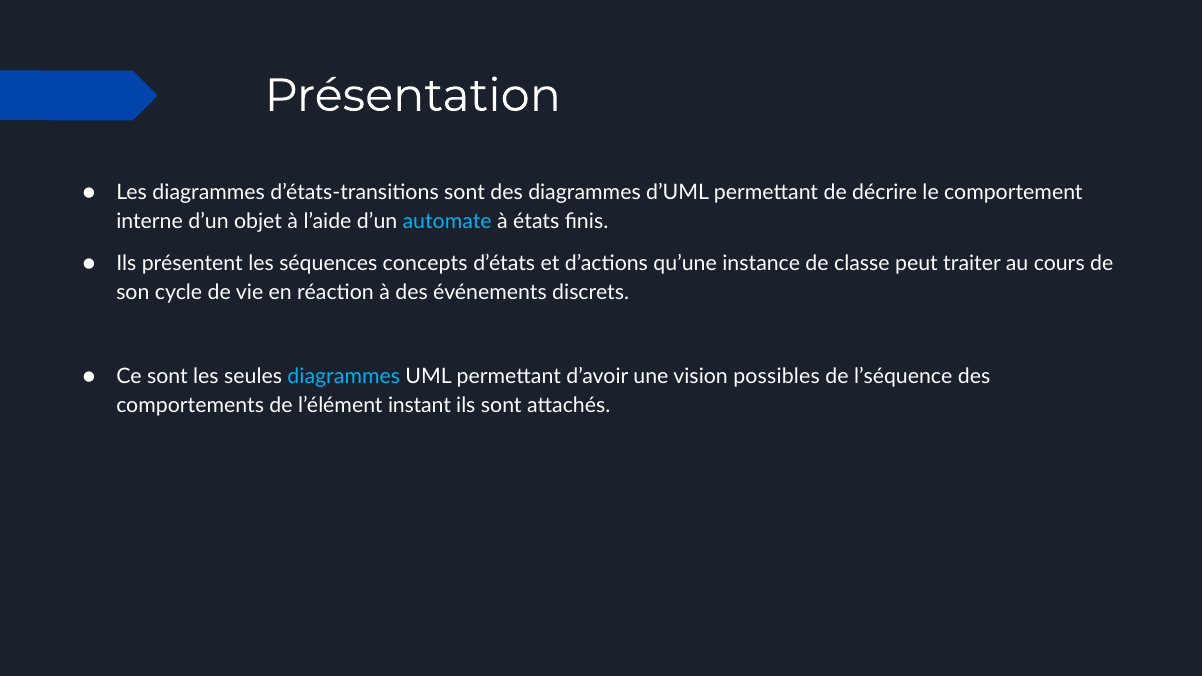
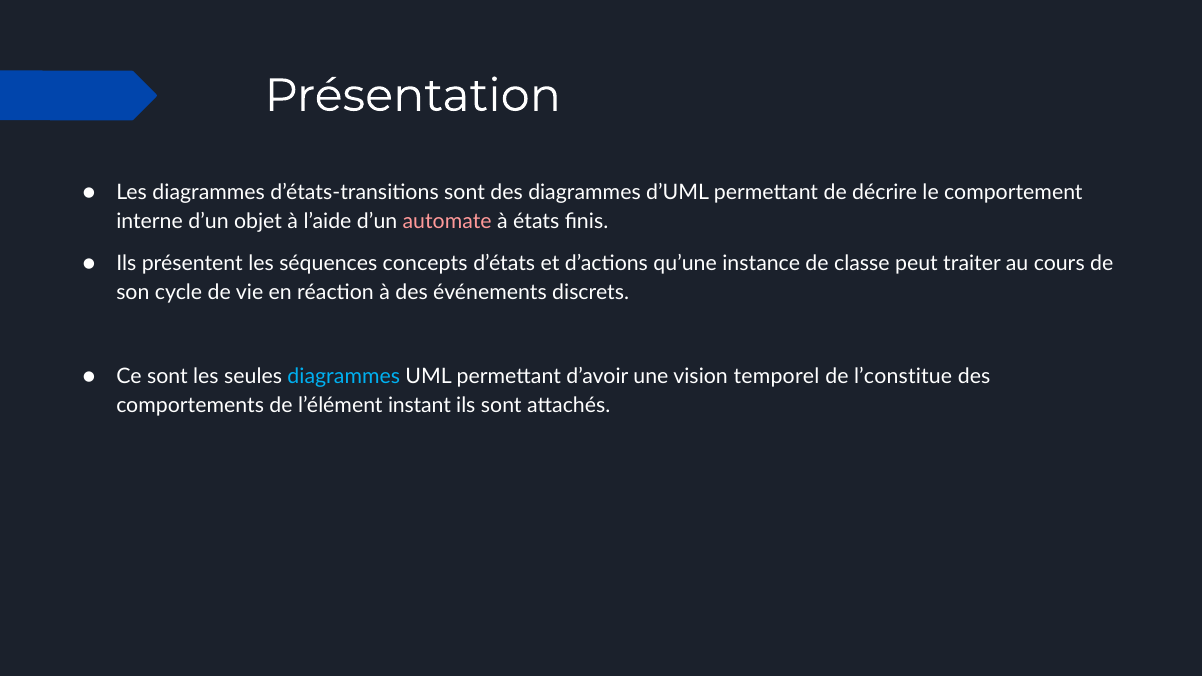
automate colour: light blue -> pink
possibles: possibles -> temporel
l’séquence: l’séquence -> l’constitue
